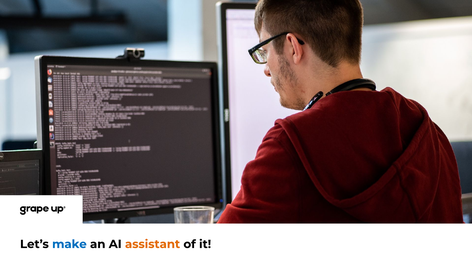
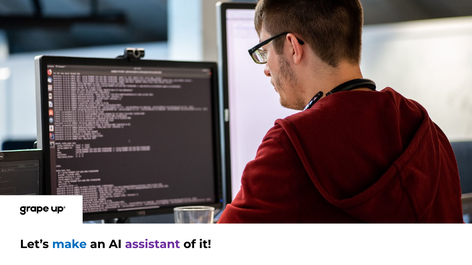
assistant colour: orange -> purple
